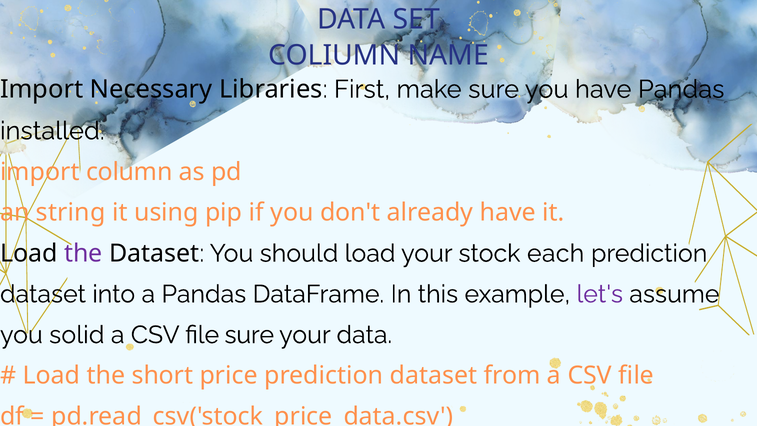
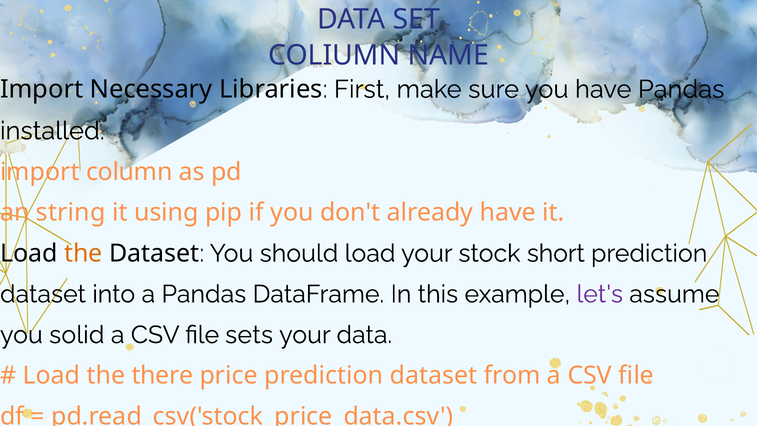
the at (83, 253) colour: purple -> orange
each: each -> short
file sure: sure -> sets
short: short -> there
